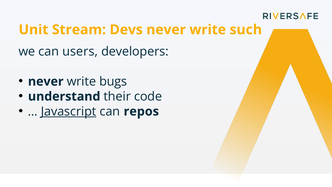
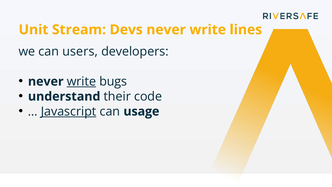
such: such -> lines
write at (81, 81) underline: none -> present
repos: repos -> usage
